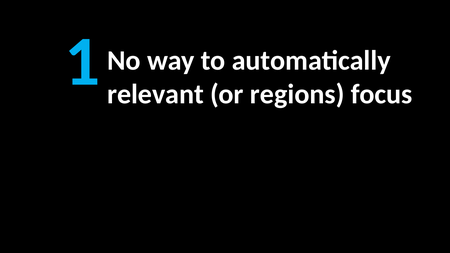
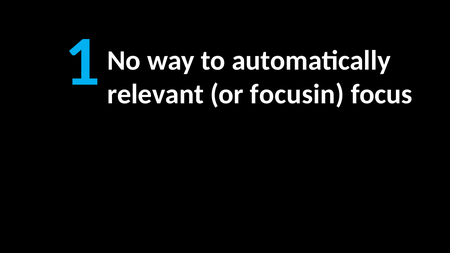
regions: regions -> focusin
